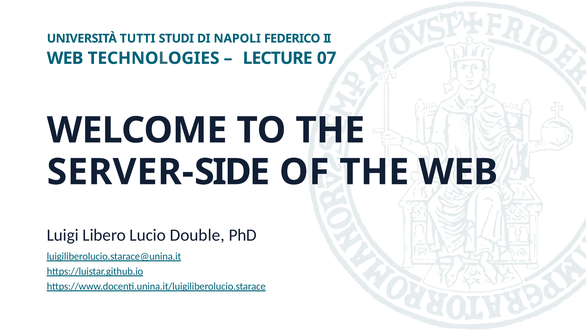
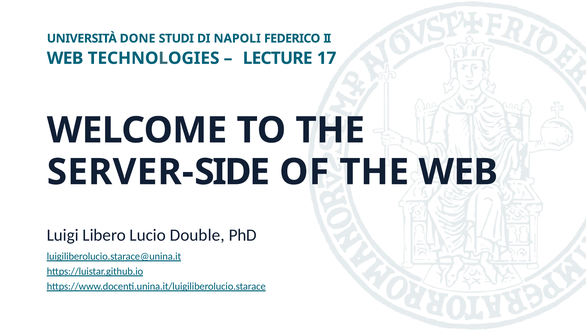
TUTTI: TUTTI -> DONE
07: 07 -> 17
